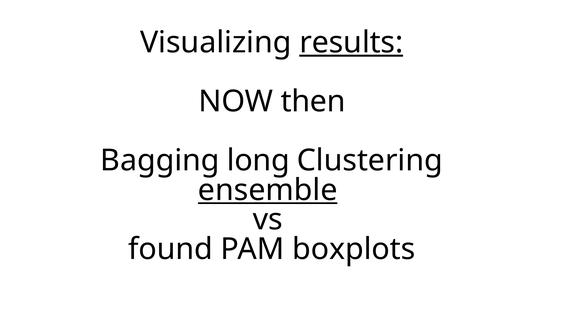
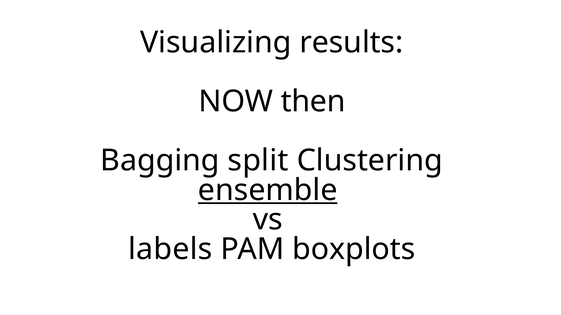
results underline: present -> none
long: long -> split
found: found -> labels
